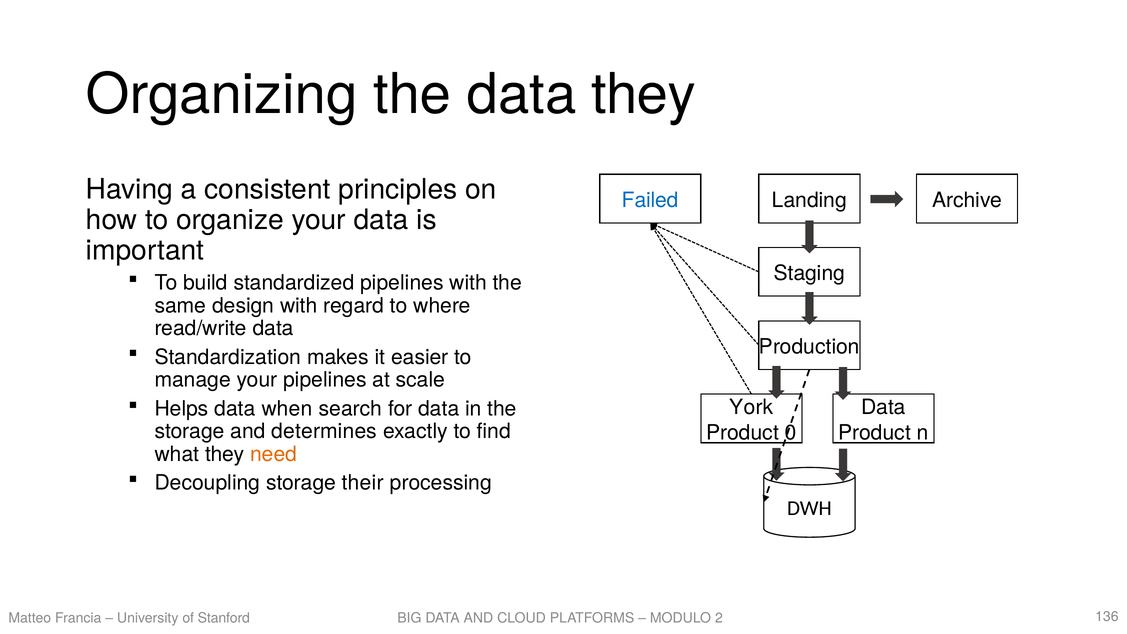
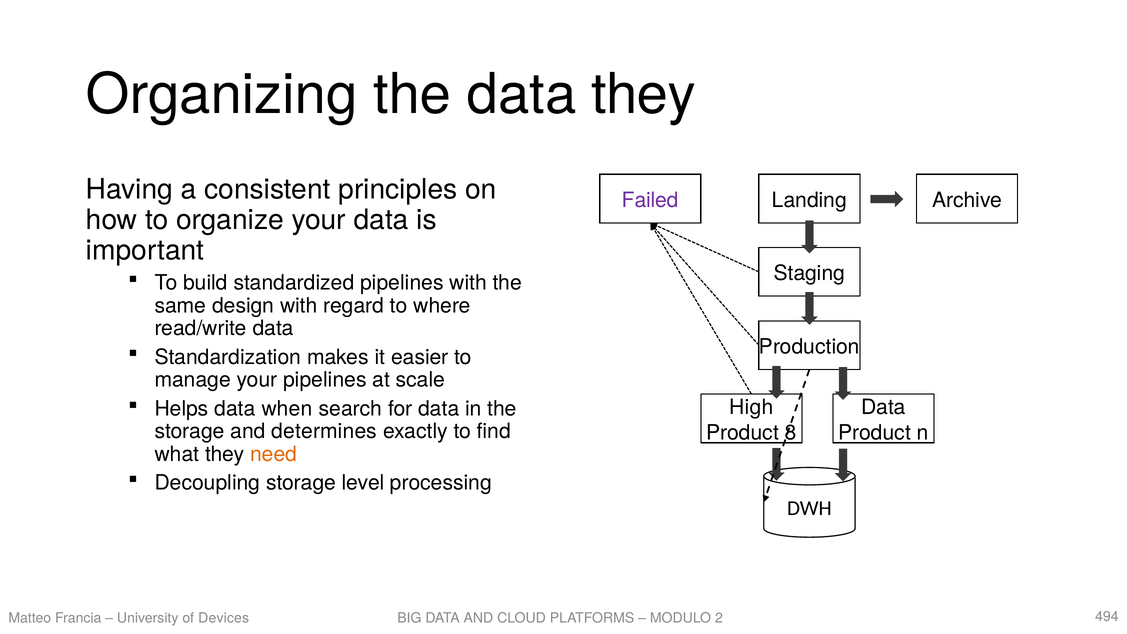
Failed colour: blue -> purple
York: York -> High
0: 0 -> 8
their: their -> level
Stanford: Stanford -> Devices
136: 136 -> 494
